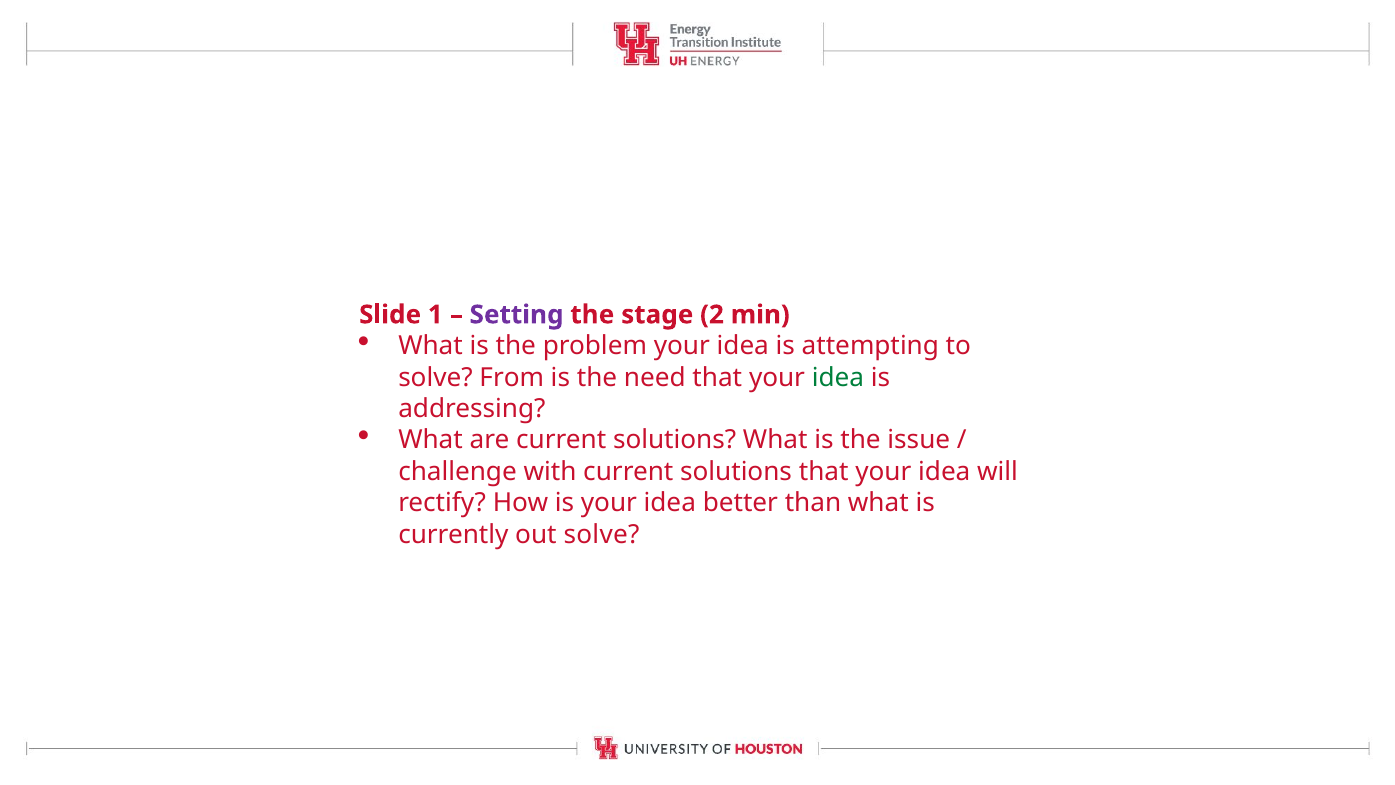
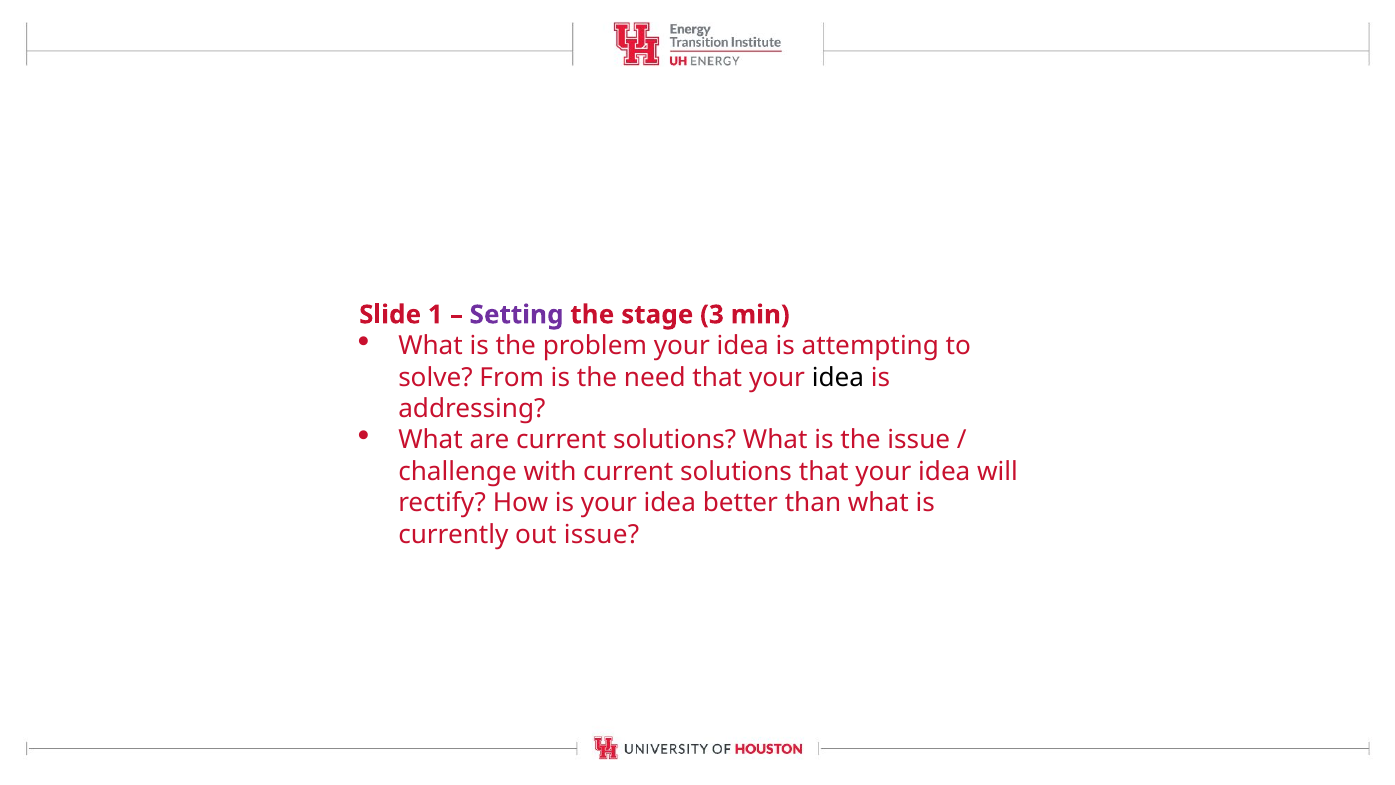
2: 2 -> 3
idea at (838, 377) colour: green -> black
out solve: solve -> issue
